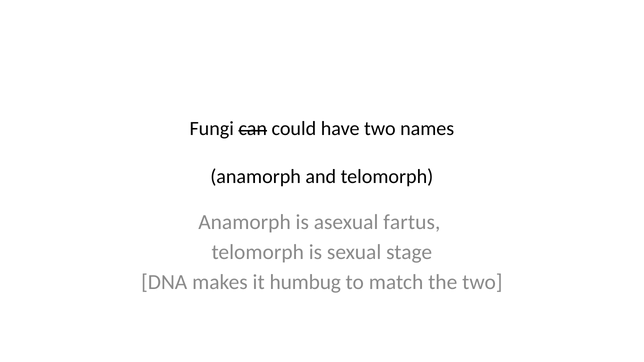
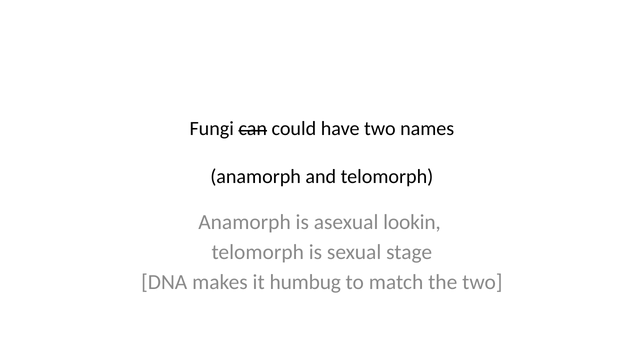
fartus: fartus -> lookin
